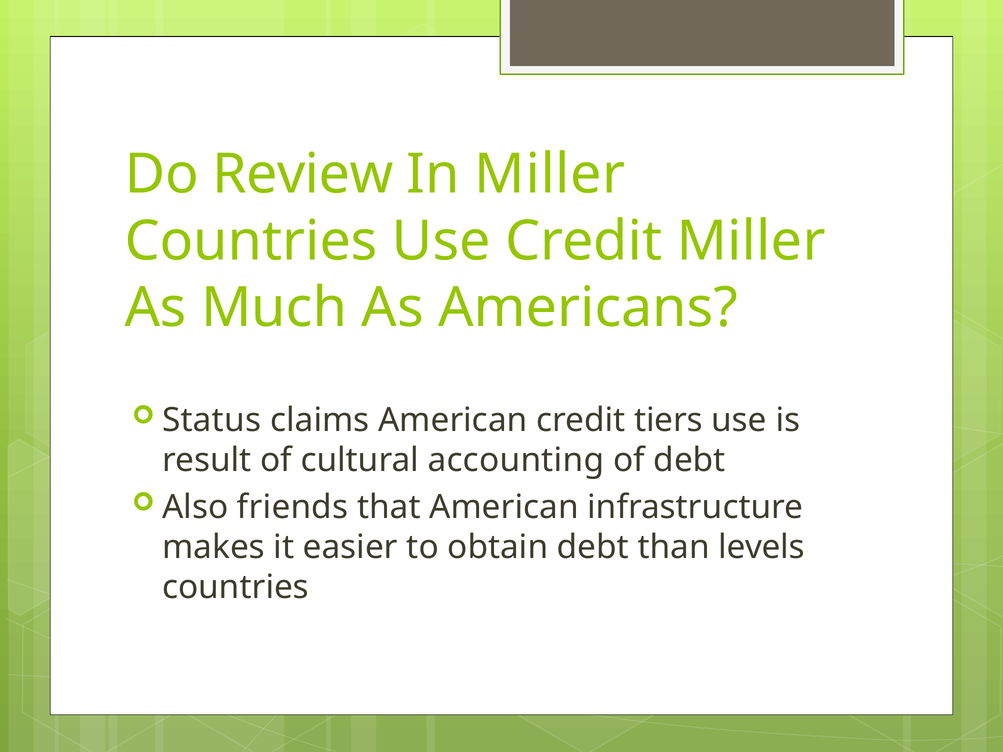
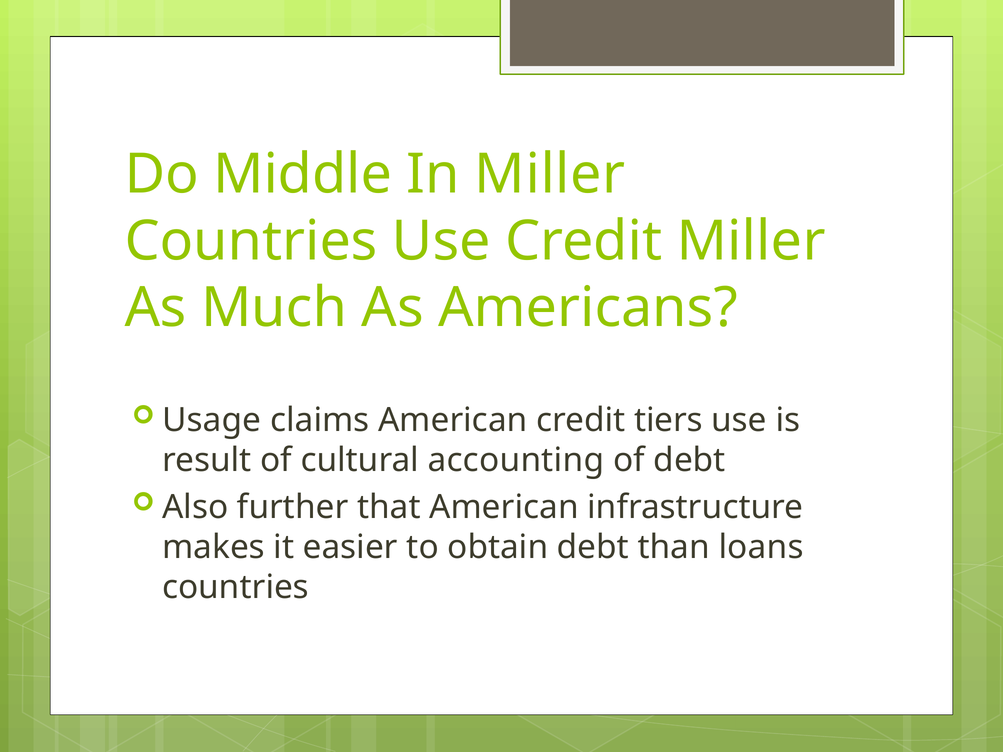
Review: Review -> Middle
Status: Status -> Usage
friends: friends -> further
levels: levels -> loans
